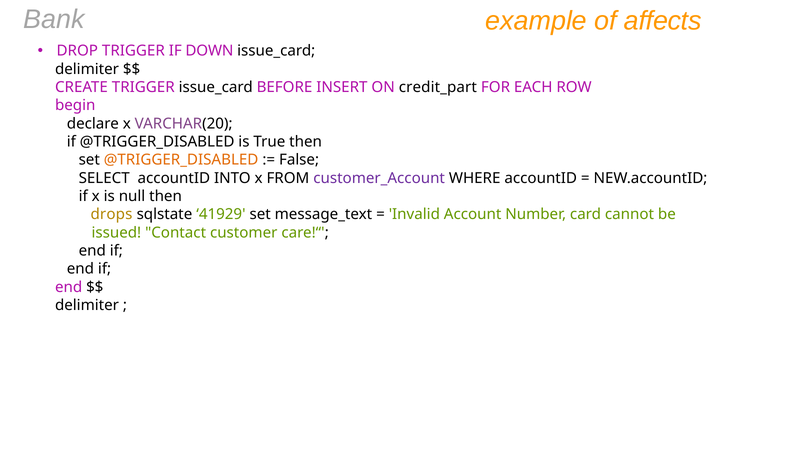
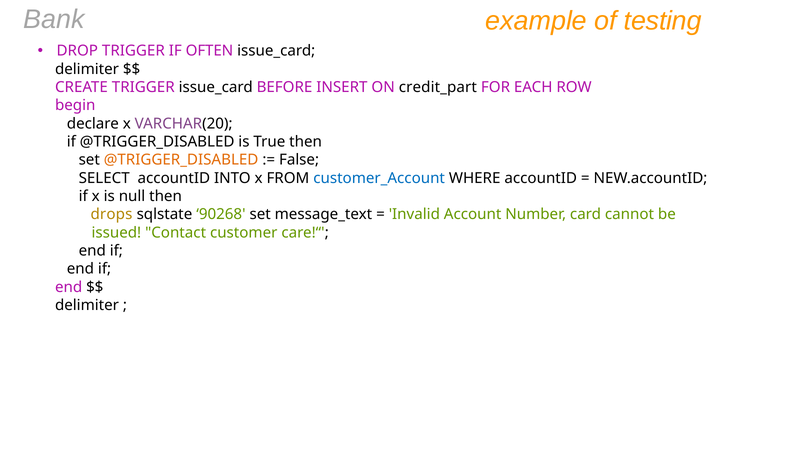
affects: affects -> testing
DOWN: DOWN -> OFTEN
customer_Account colour: purple -> blue
41929: 41929 -> 90268
